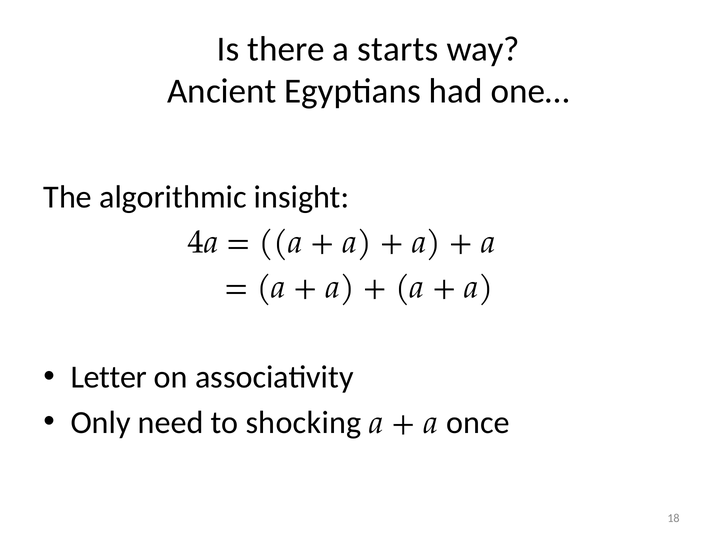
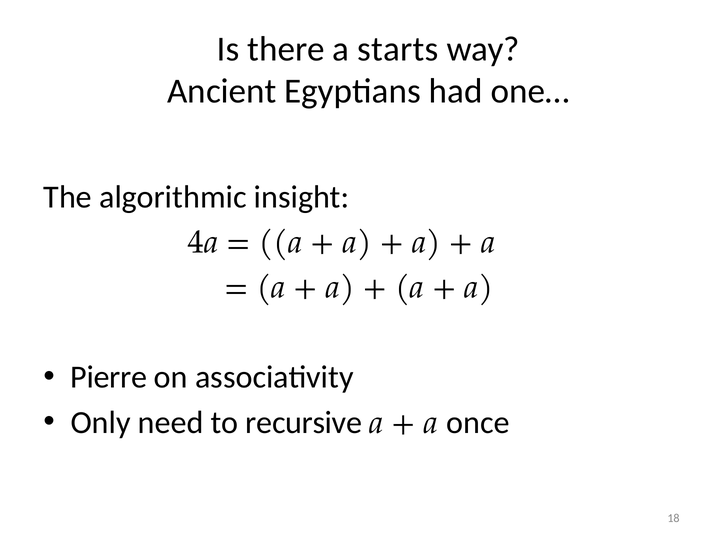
Letter: Letter -> Pierre
shocking: shocking -> recursive
